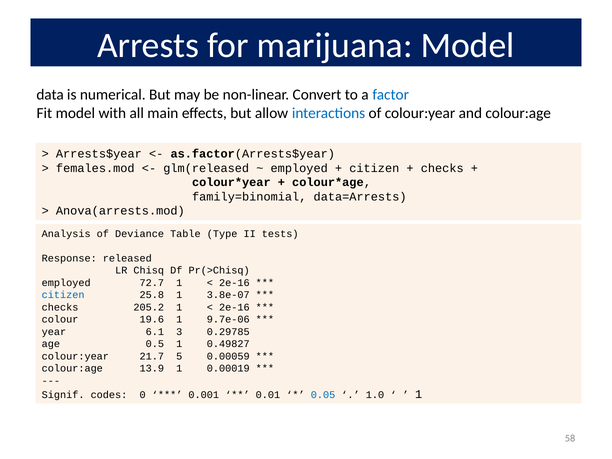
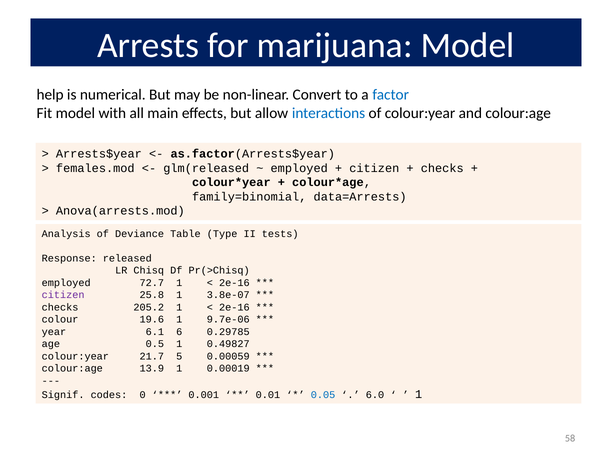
data: data -> help
citizen at (63, 295) colour: blue -> purple
3: 3 -> 6
1.0: 1.0 -> 6.0
